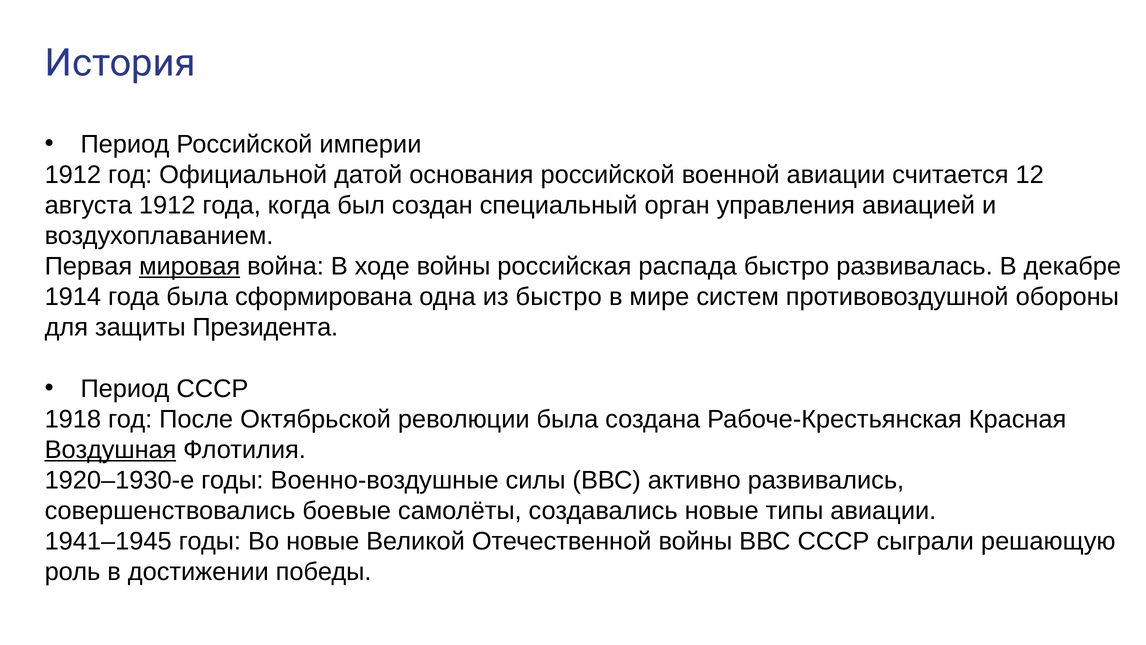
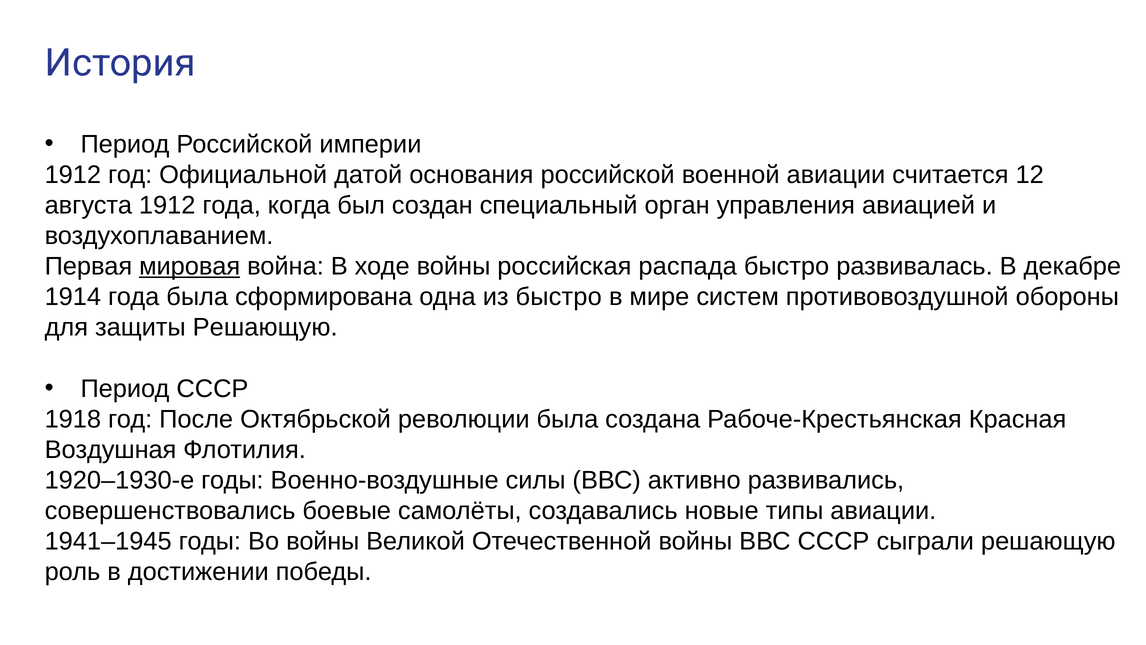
защиты Президента: Президента -> Решающую
Воздушная underline: present -> none
Во новые: новые -> войны
